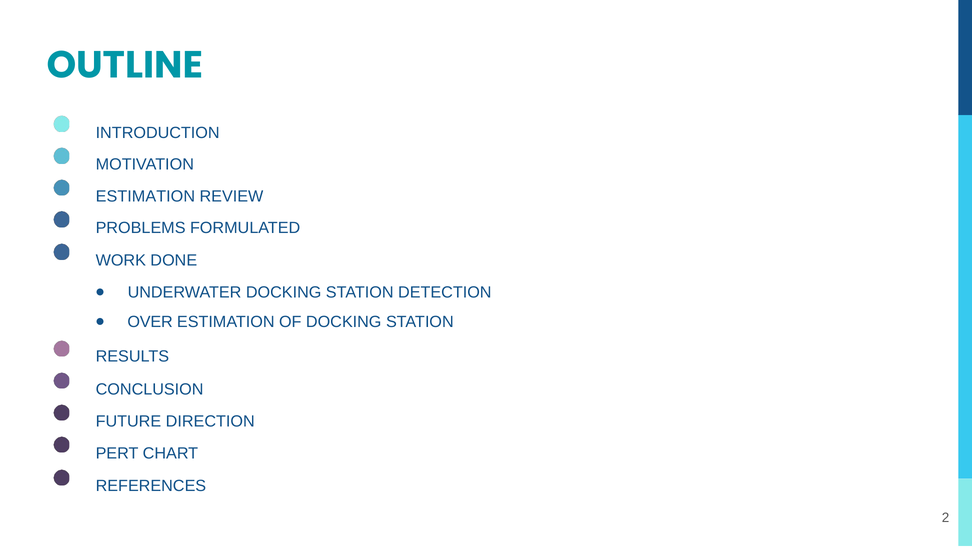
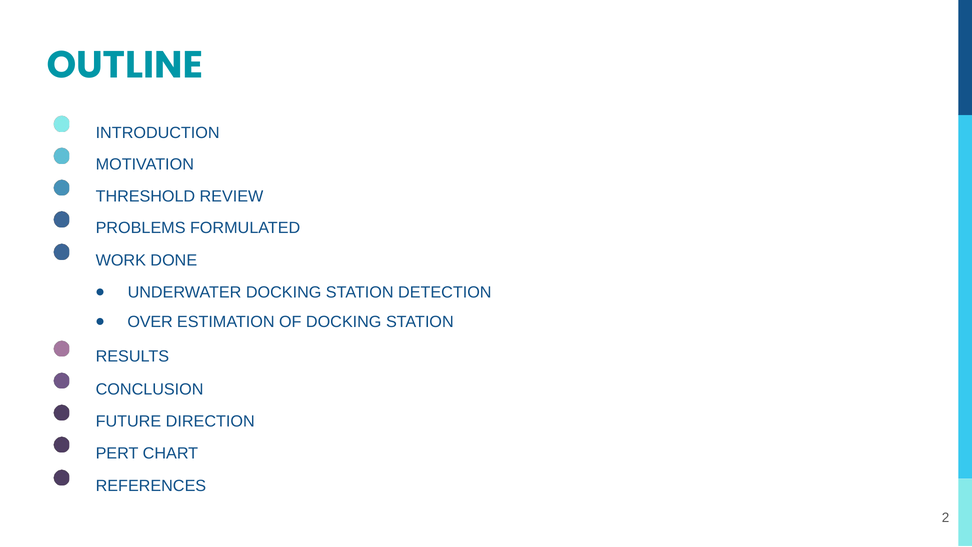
ESTIMATION at (145, 196): ESTIMATION -> THRESHOLD
